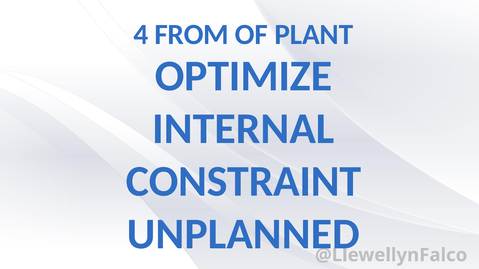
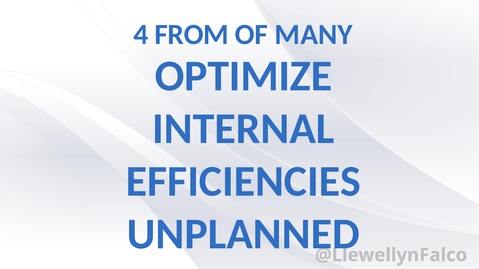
PLANT: PLANT -> MANY
CONSTRAINT: CONSTRAINT -> EFFICIENCIES
